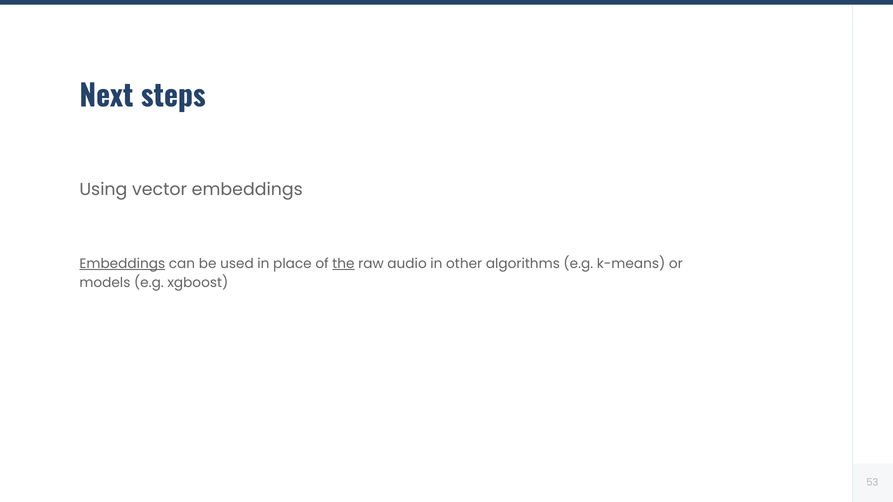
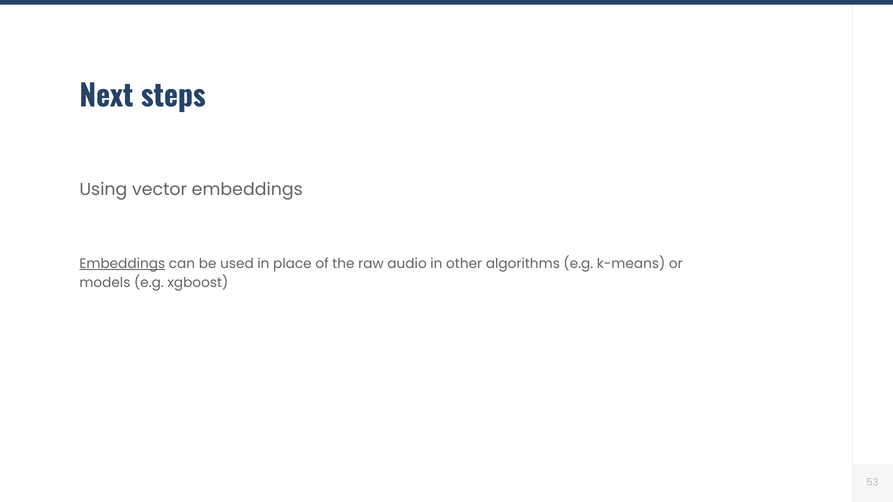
the underline: present -> none
